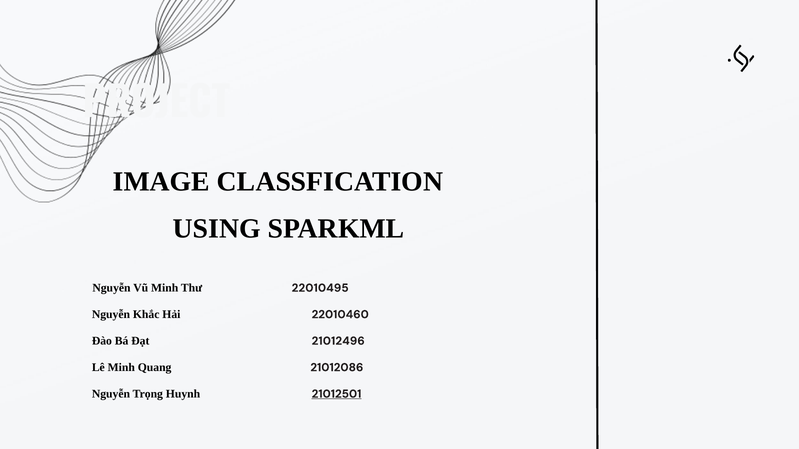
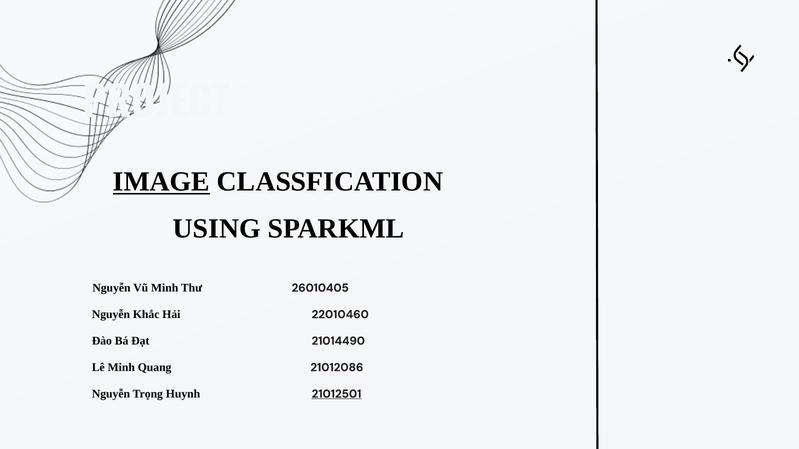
IMAGE underline: none -> present
22010495: 22010495 -> 26010405
21012496: 21012496 -> 21014490
